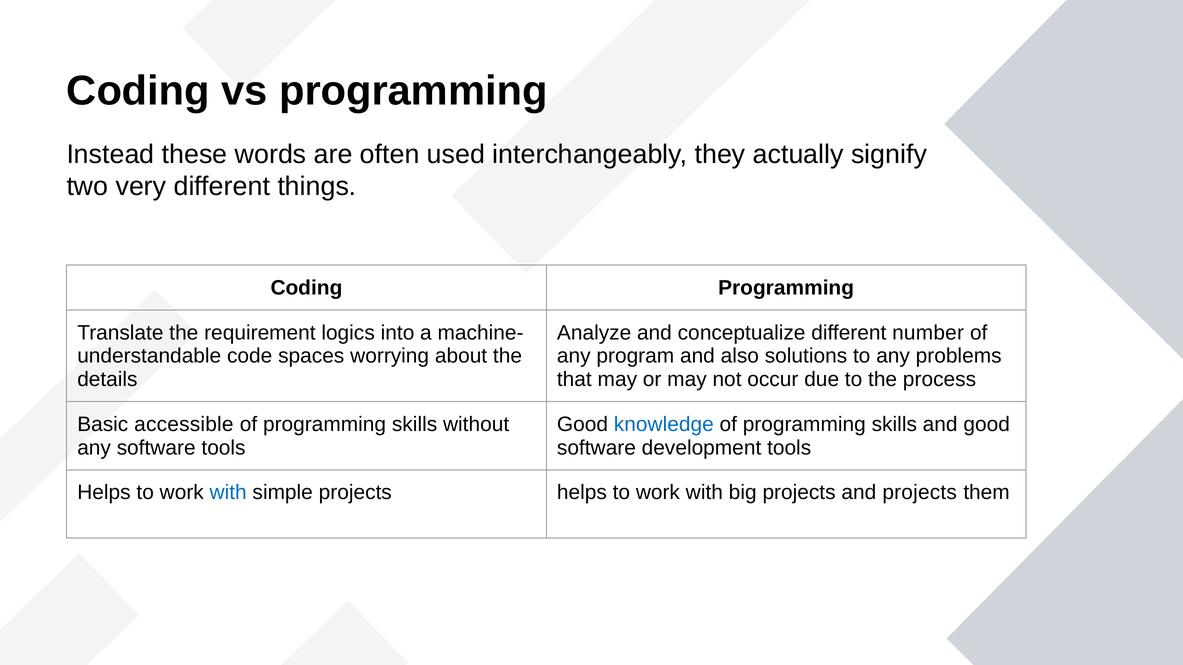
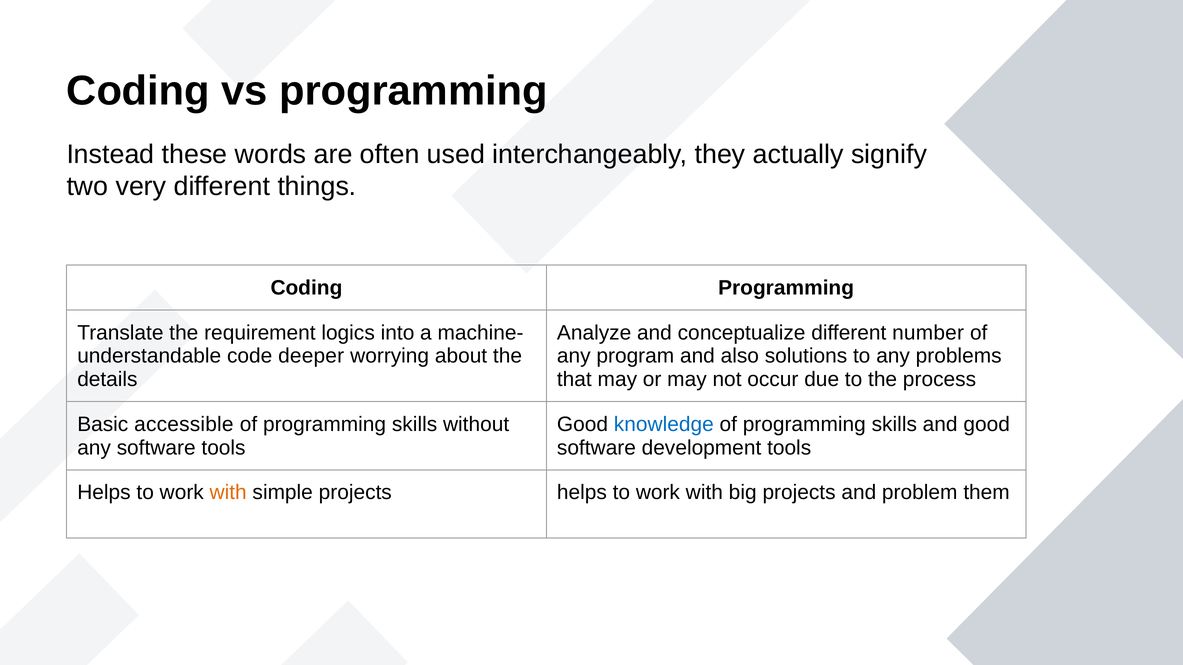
spaces: spaces -> deeper
with at (228, 493) colour: blue -> orange
and projects: projects -> problem
